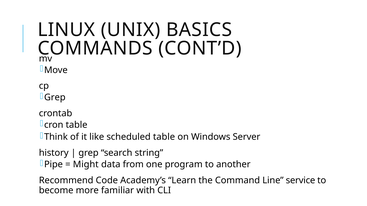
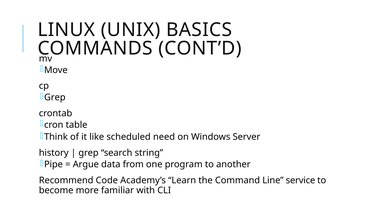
scheduled table: table -> need
Might: Might -> Argue
